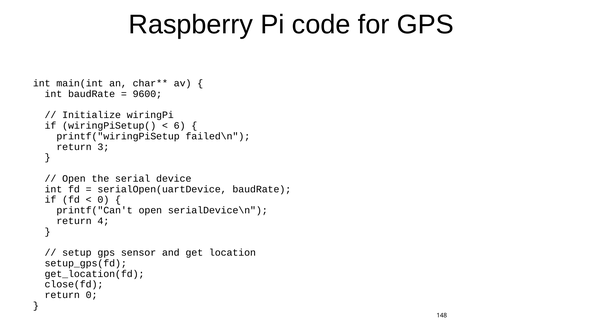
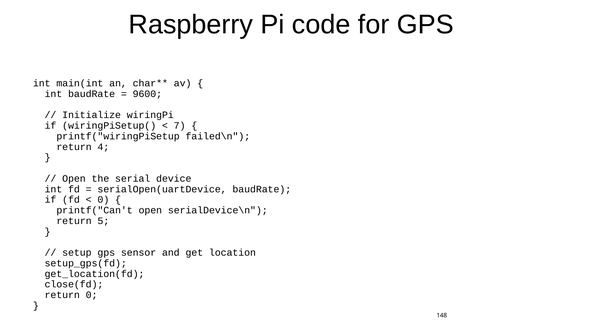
6: 6 -> 7
3: 3 -> 4
4: 4 -> 5
